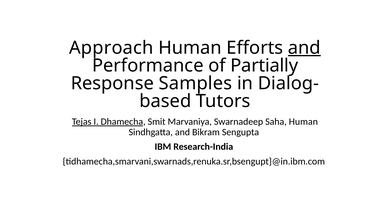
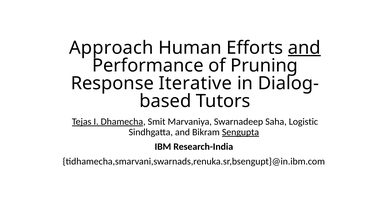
Partially: Partially -> Pruning
Samples: Samples -> Iterative
Saha Human: Human -> Logistic
Sengupta underline: none -> present
